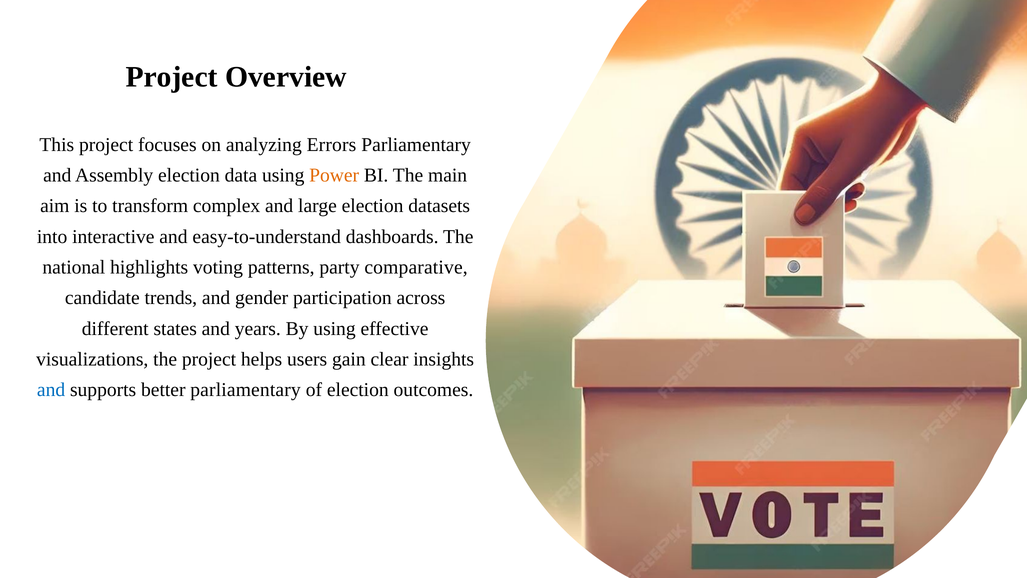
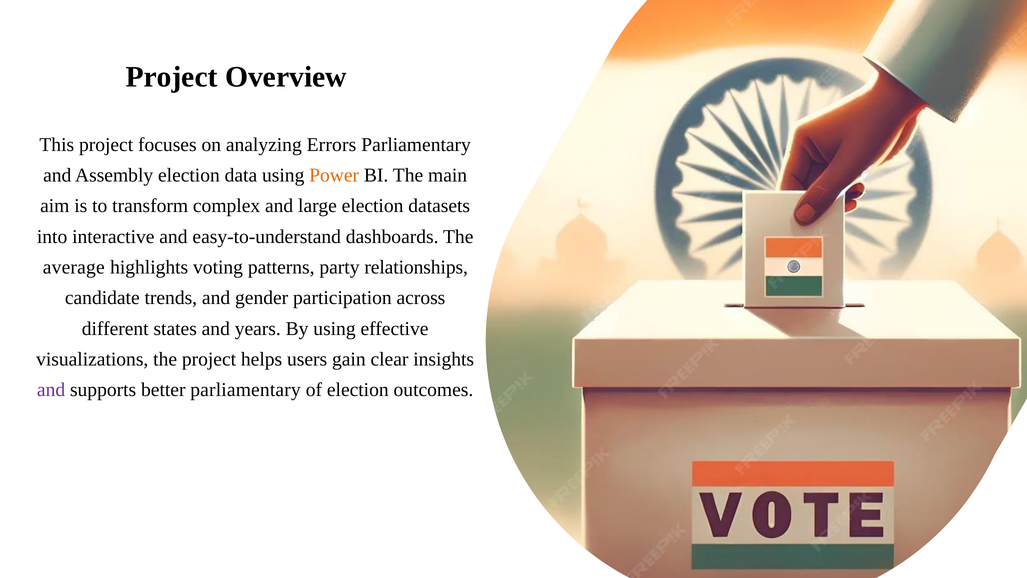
national: national -> average
comparative: comparative -> relationships
and at (51, 390) colour: blue -> purple
